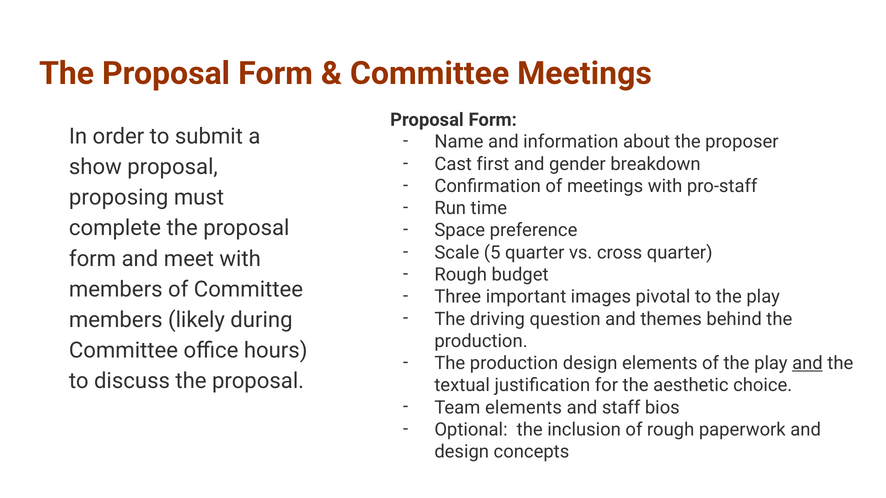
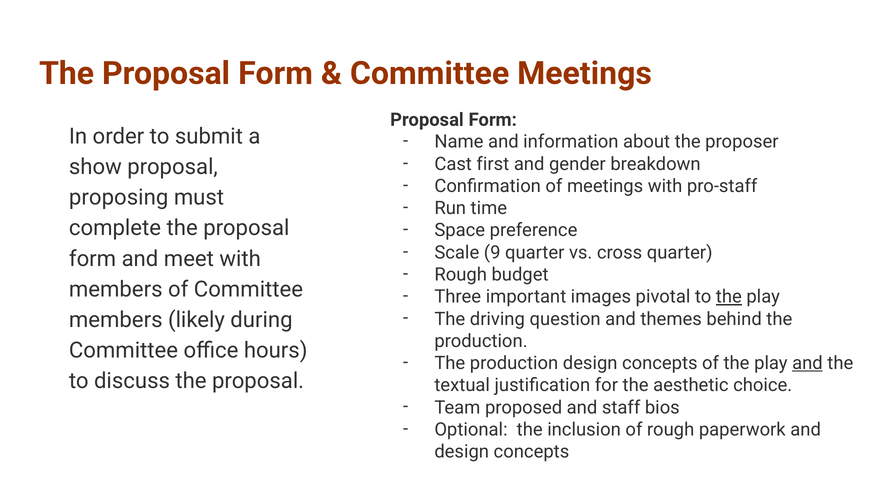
5: 5 -> 9
the at (729, 297) underline: none -> present
production design elements: elements -> concepts
Team elements: elements -> proposed
